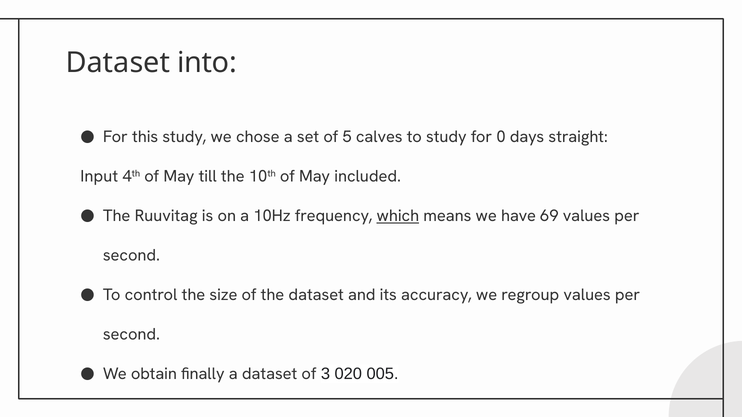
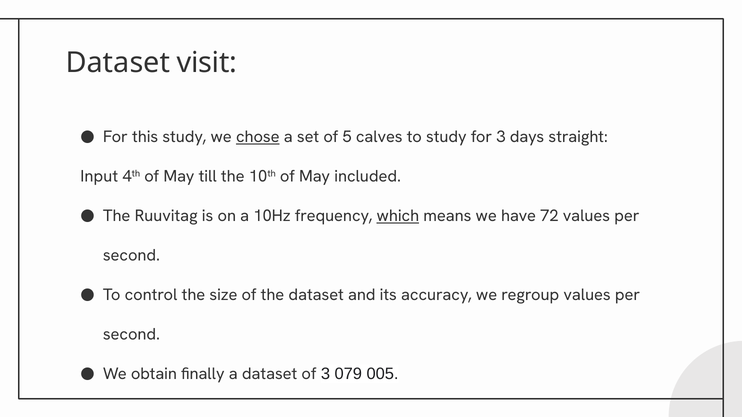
into: into -> visit
chose underline: none -> present
for 0: 0 -> 3
69: 69 -> 72
020: 020 -> 079
